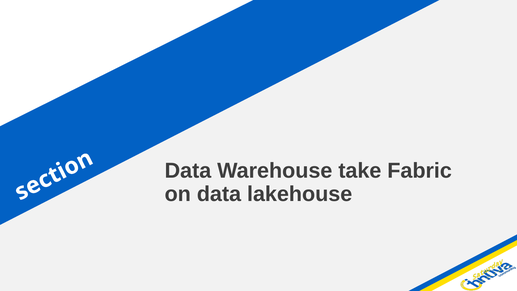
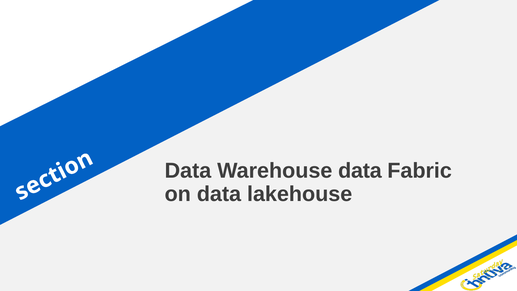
Warehouse take: take -> data
